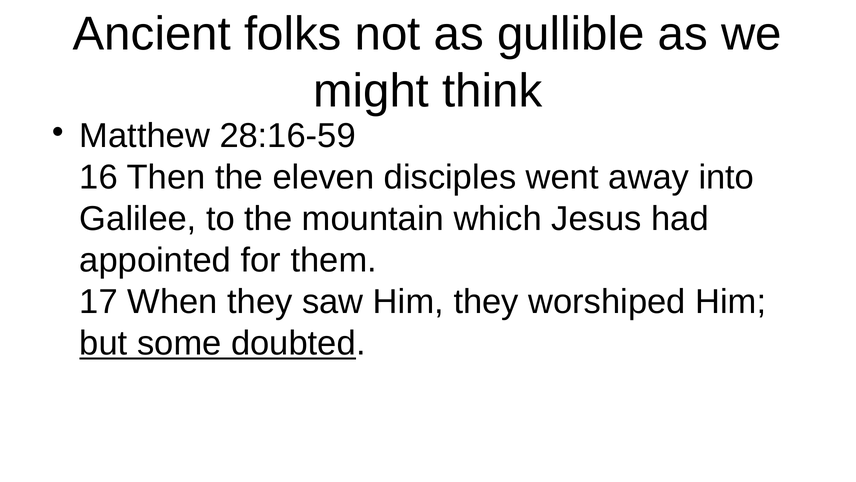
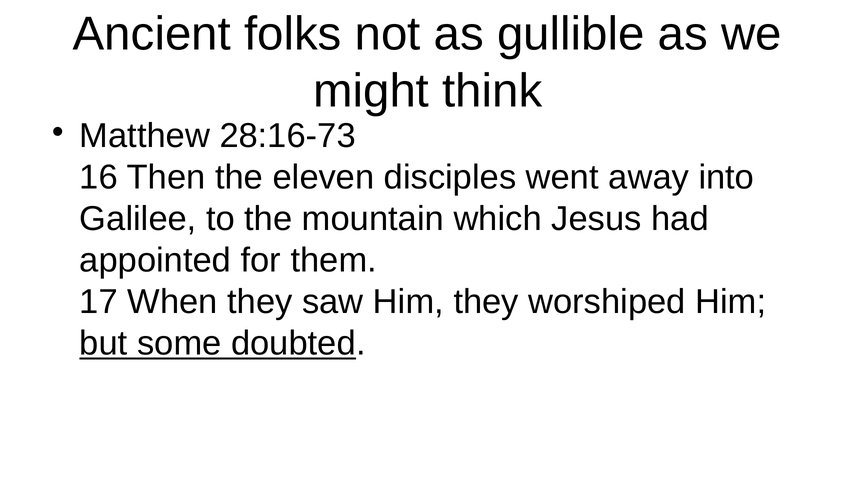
28:16-59: 28:16-59 -> 28:16-73
